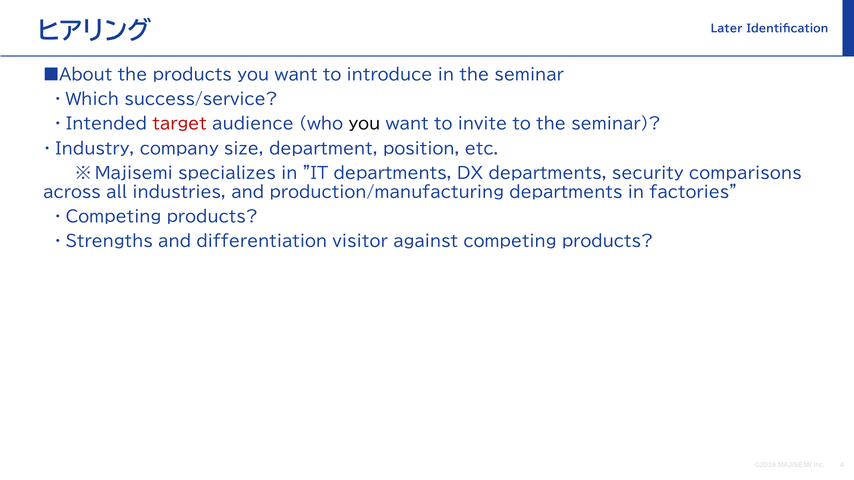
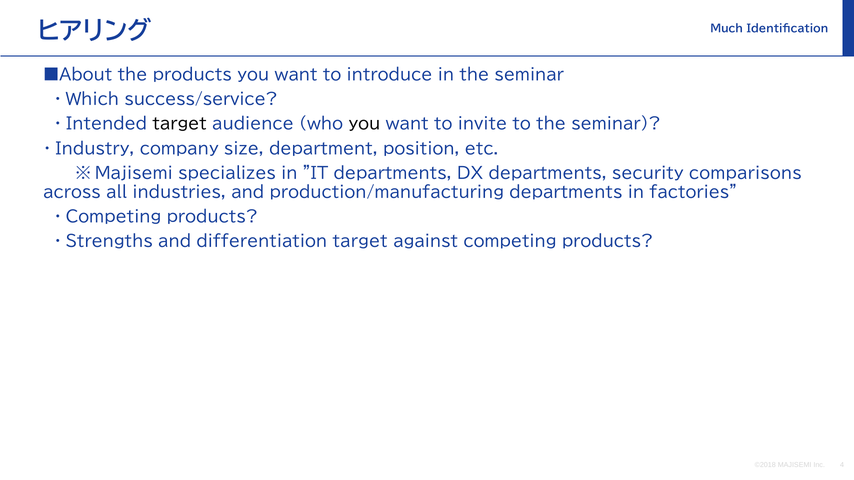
Later: Later -> Much
target at (180, 124) colour: red -> black
differentiation visitor: visitor -> target
